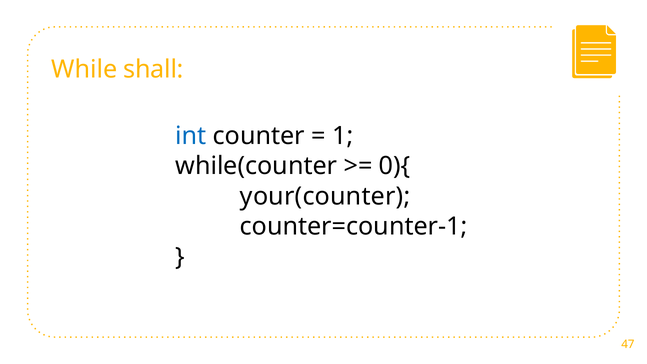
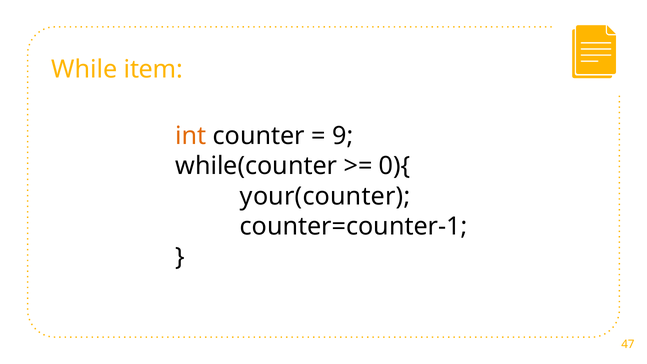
shall: shall -> item
int colour: blue -> orange
1: 1 -> 9
